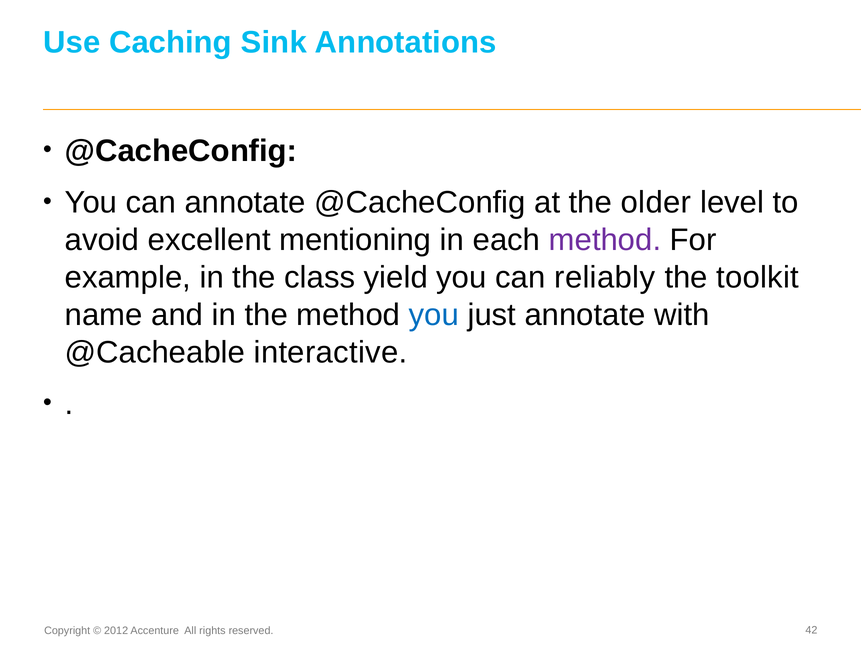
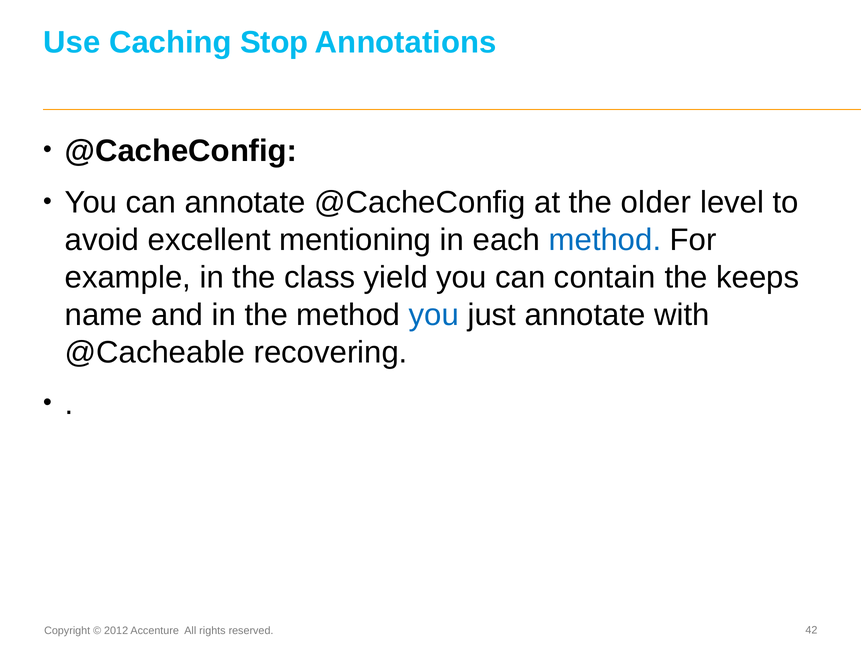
Sink: Sink -> Stop
method at (605, 240) colour: purple -> blue
reliably: reliably -> contain
toolkit: toolkit -> keeps
interactive: interactive -> recovering
